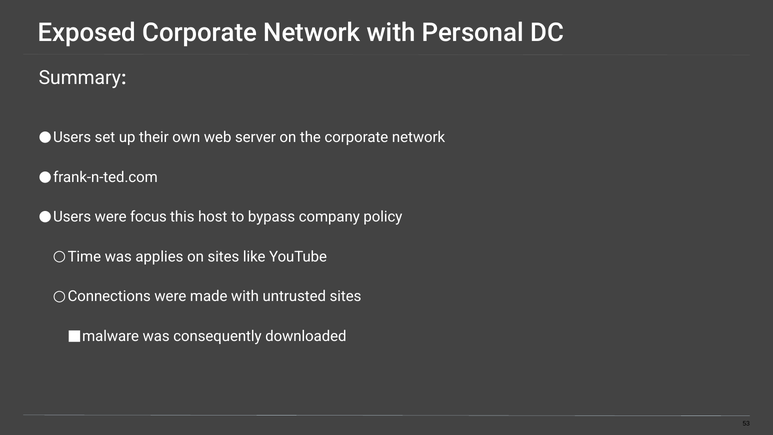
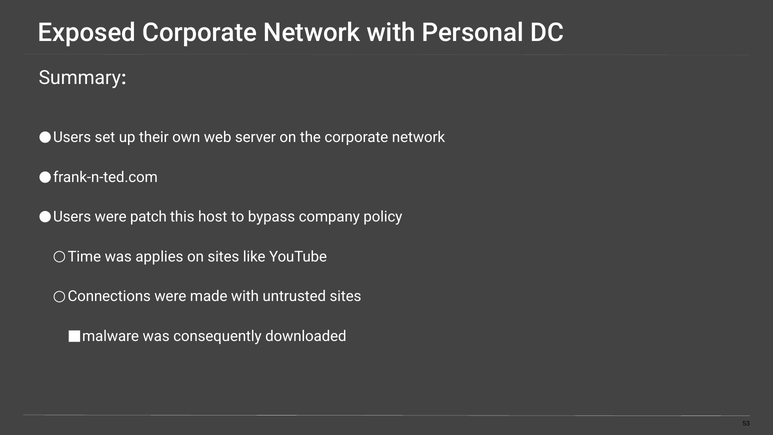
focus: focus -> patch
